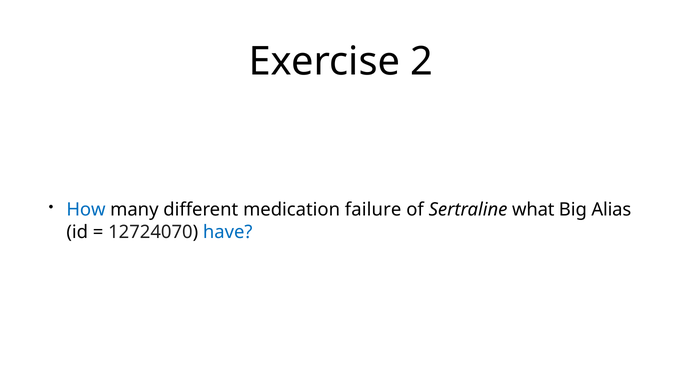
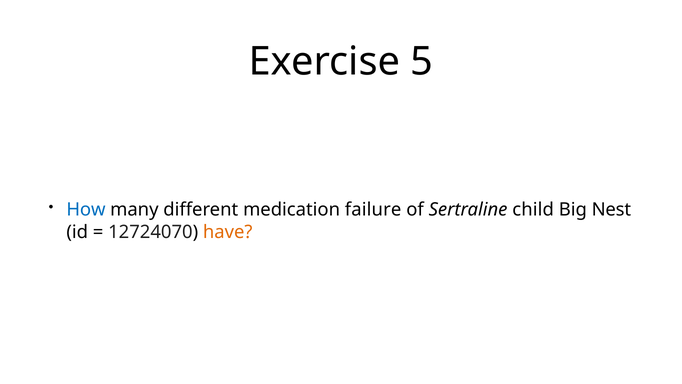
2: 2 -> 5
what: what -> child
Alias: Alias -> Nest
have colour: blue -> orange
